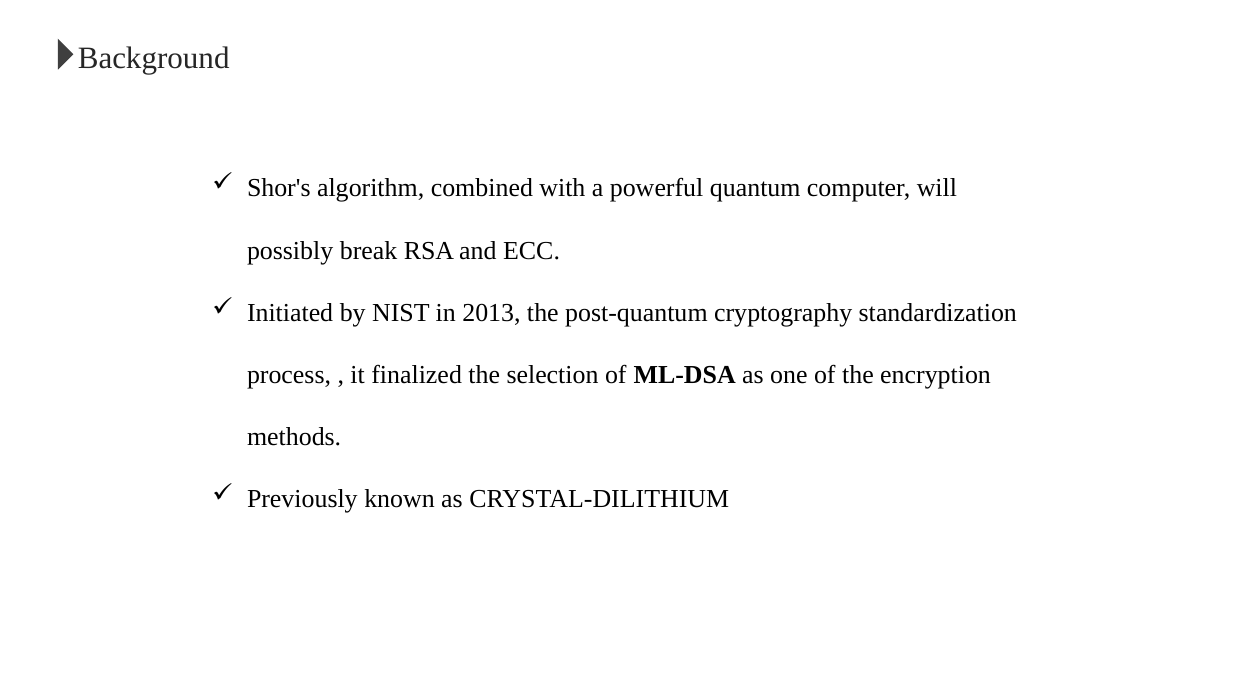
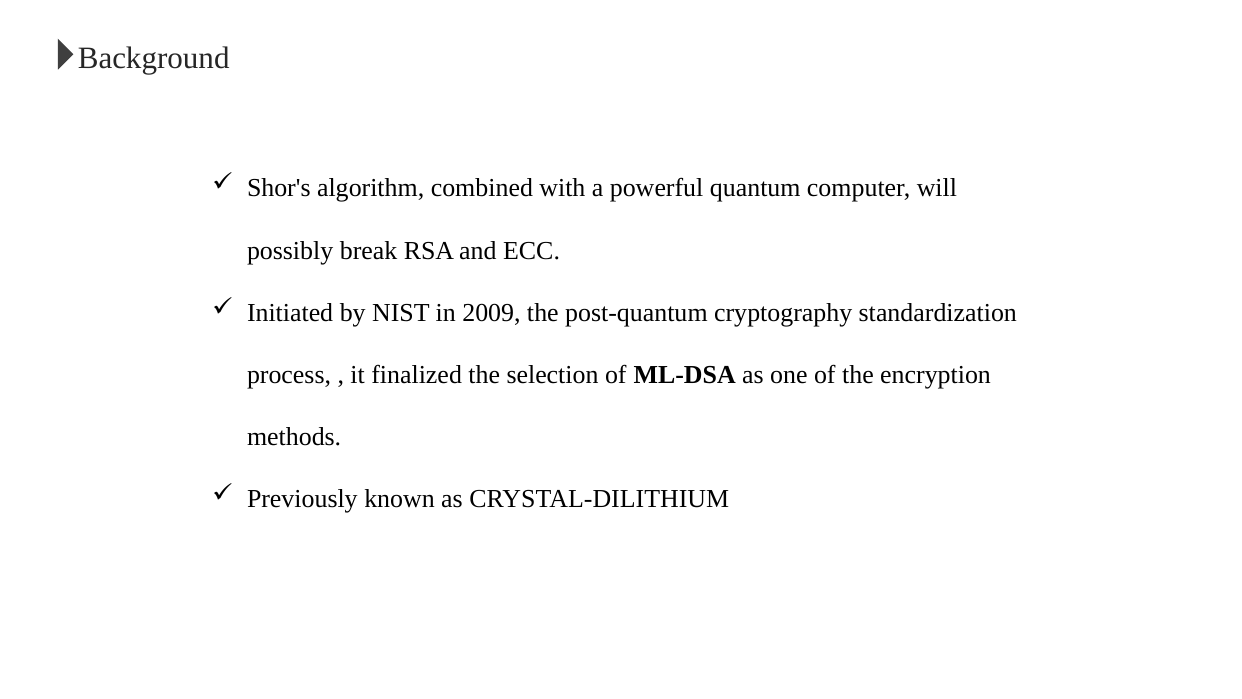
2013: 2013 -> 2009
